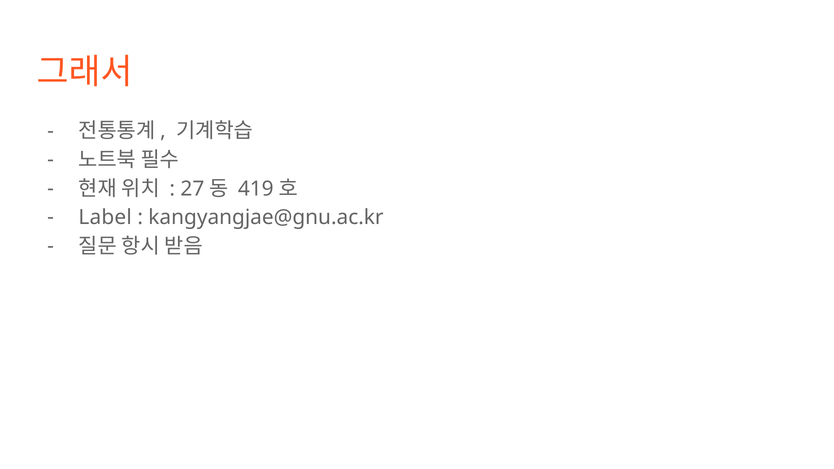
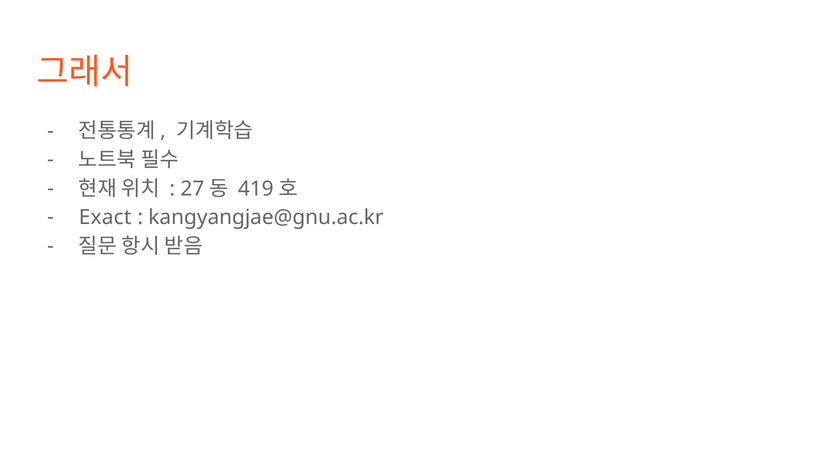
Label: Label -> Exact
